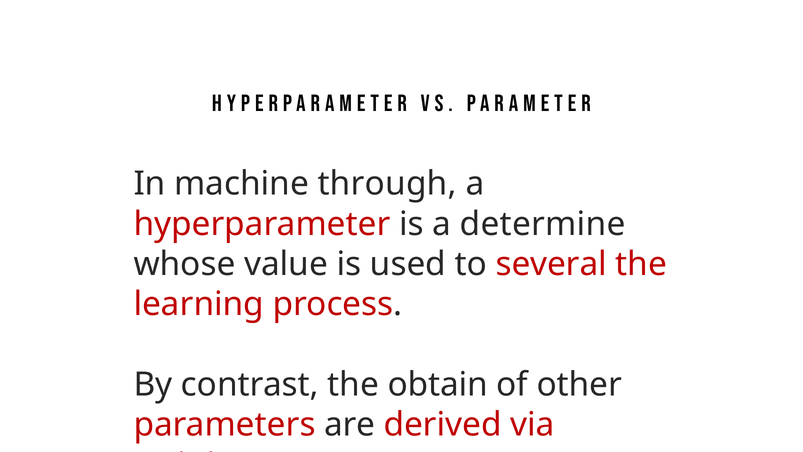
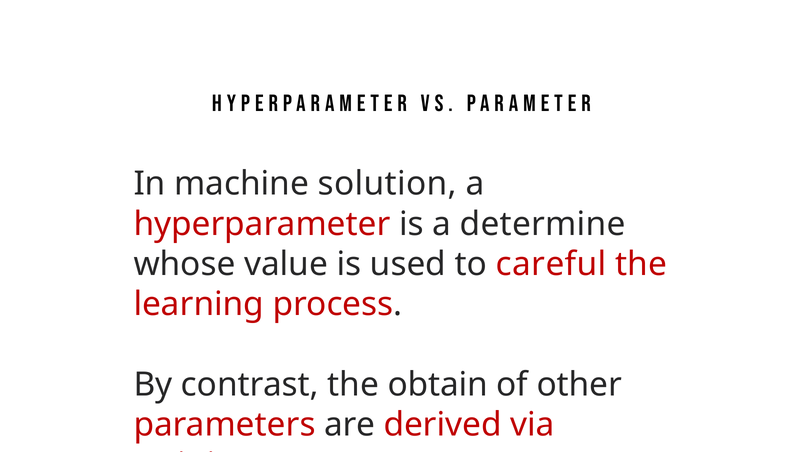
through: through -> solution
several: several -> careful
